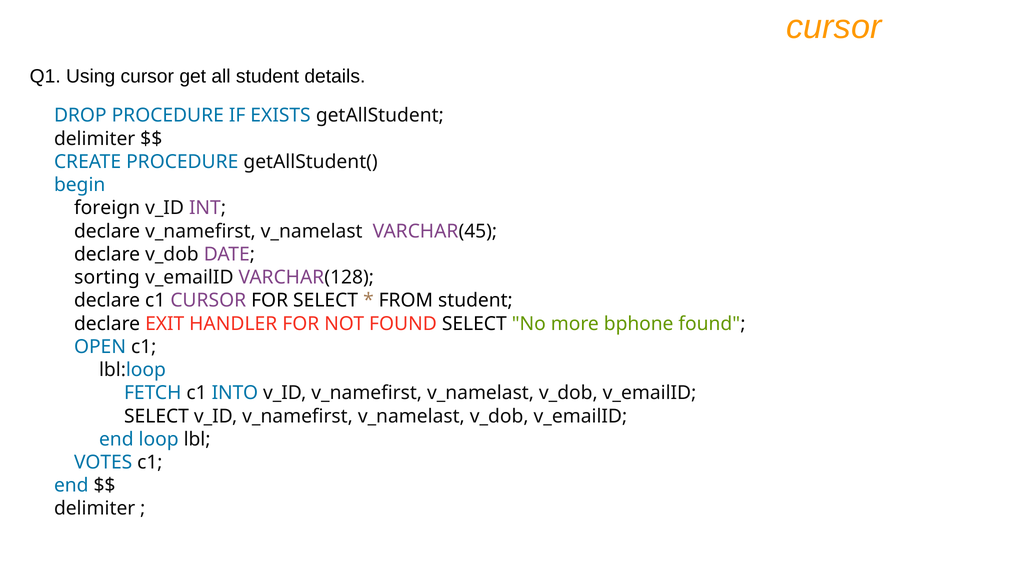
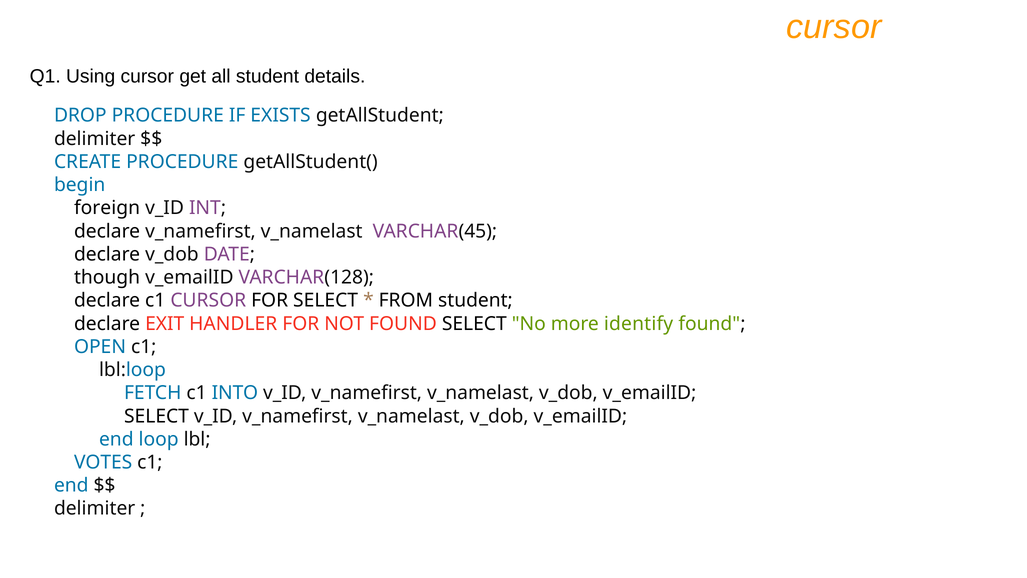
sorting: sorting -> though
bphone: bphone -> identify
